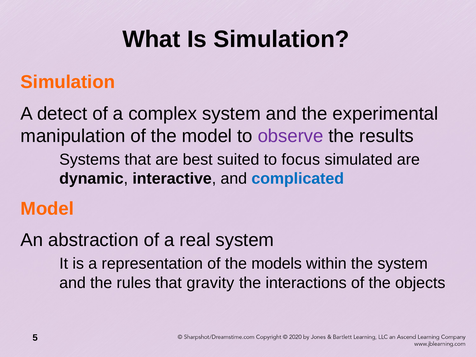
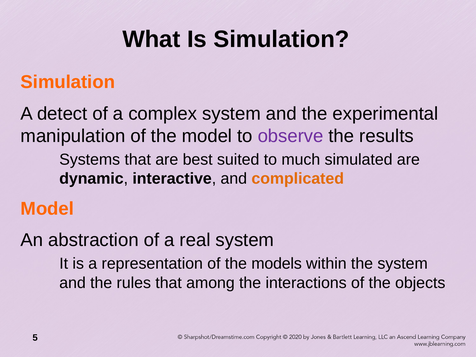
focus: focus -> much
complicated colour: blue -> orange
gravity: gravity -> among
